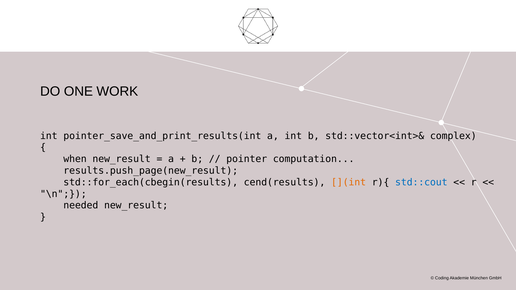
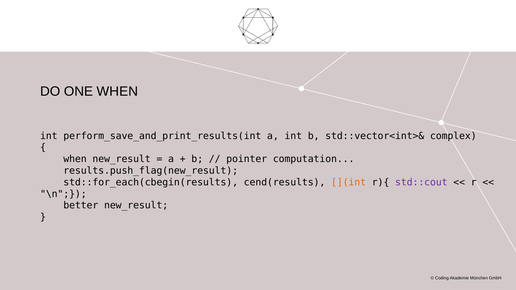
ONE WORK: WORK -> WHEN
pointer_save_and_print_results(int: pointer_save_and_print_results(int -> perform_save_and_print_results(int
results.push_page(new_result: results.push_page(new_result -> results.push_flag(new_result
std::cout colour: blue -> purple
needed: needed -> better
